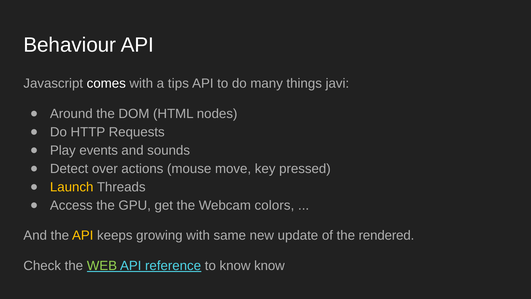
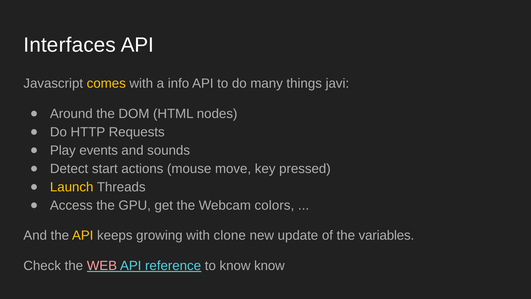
Behaviour: Behaviour -> Interfaces
comes colour: white -> yellow
tips: tips -> info
over: over -> start
same: same -> clone
rendered: rendered -> variables
WEB colour: light green -> pink
